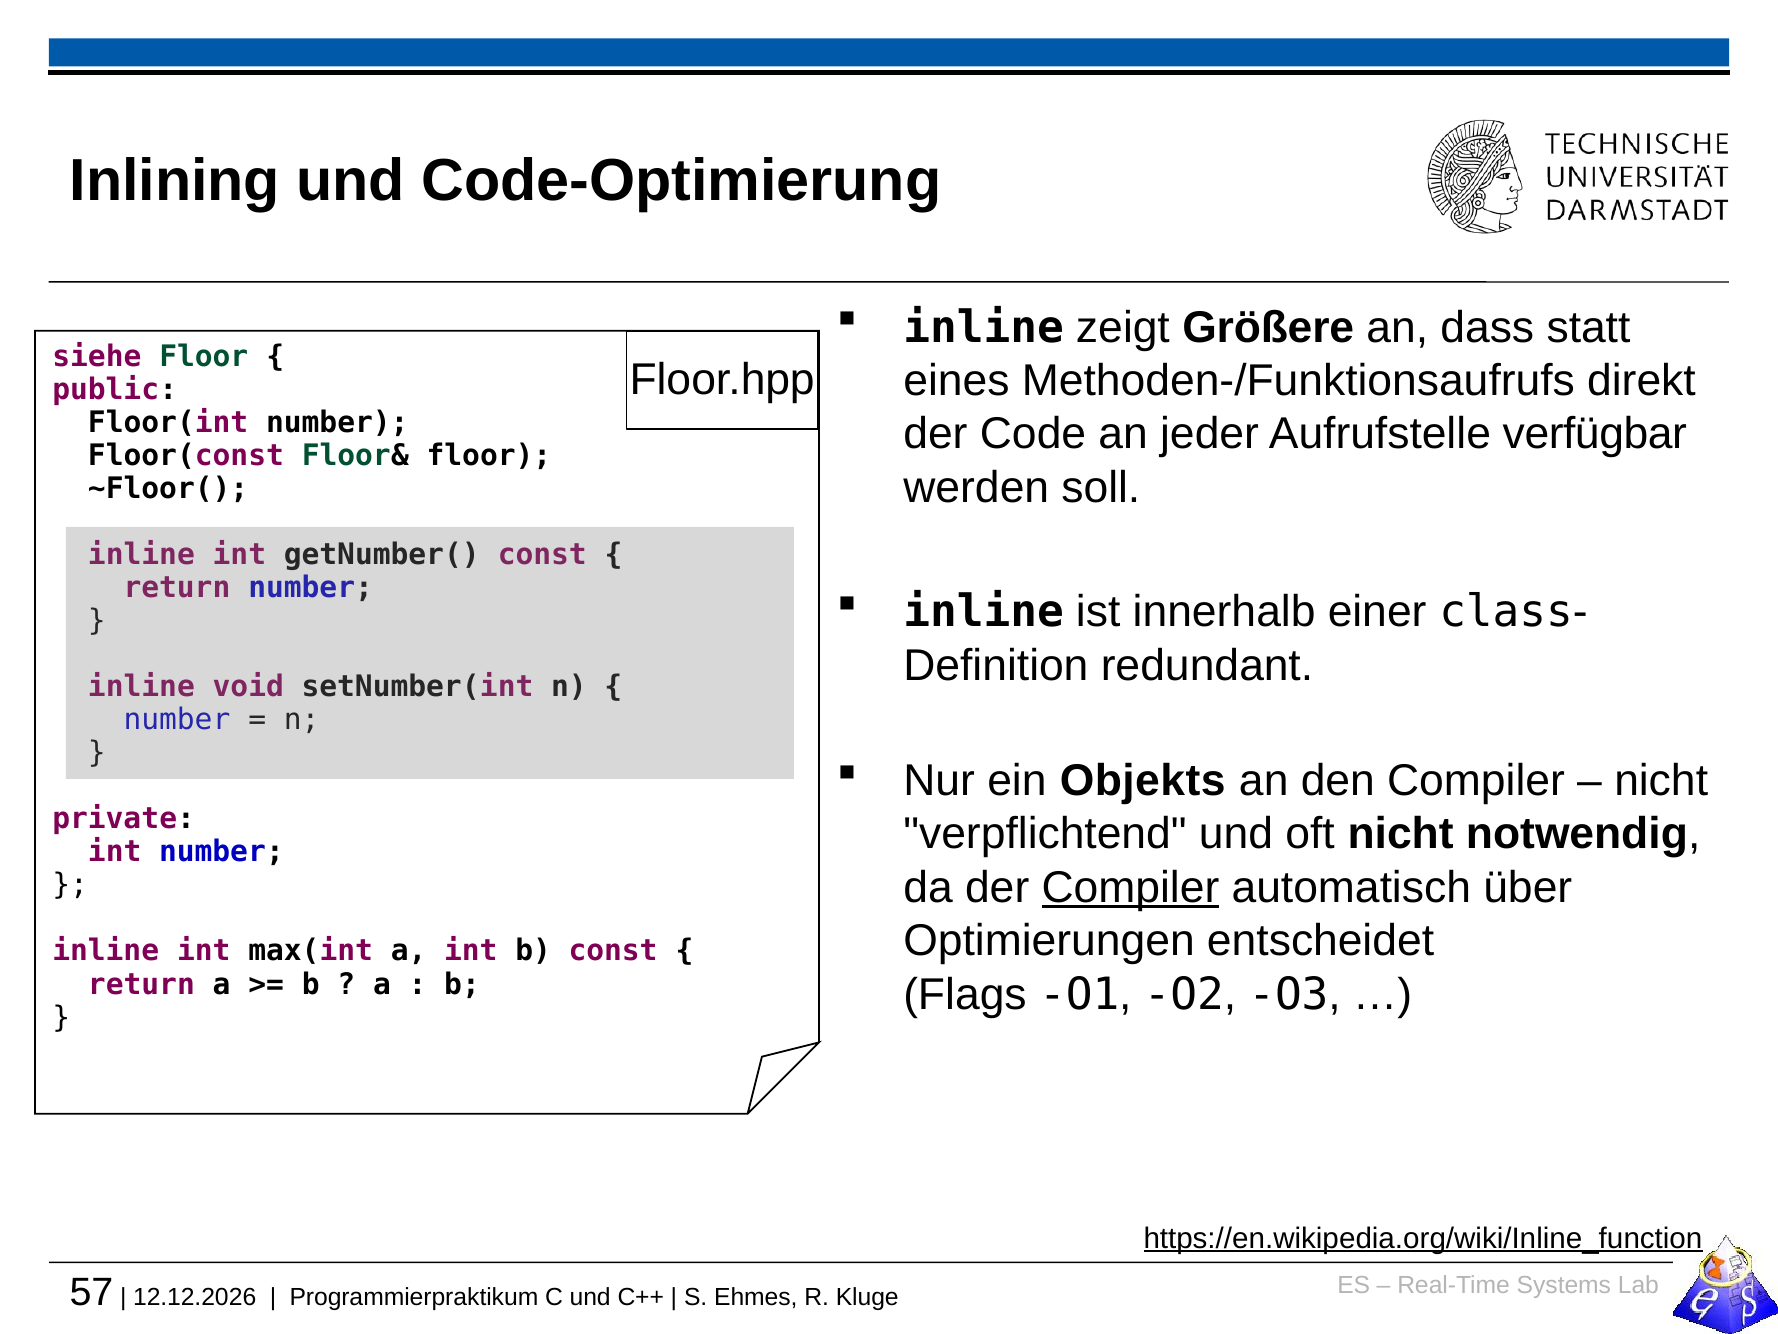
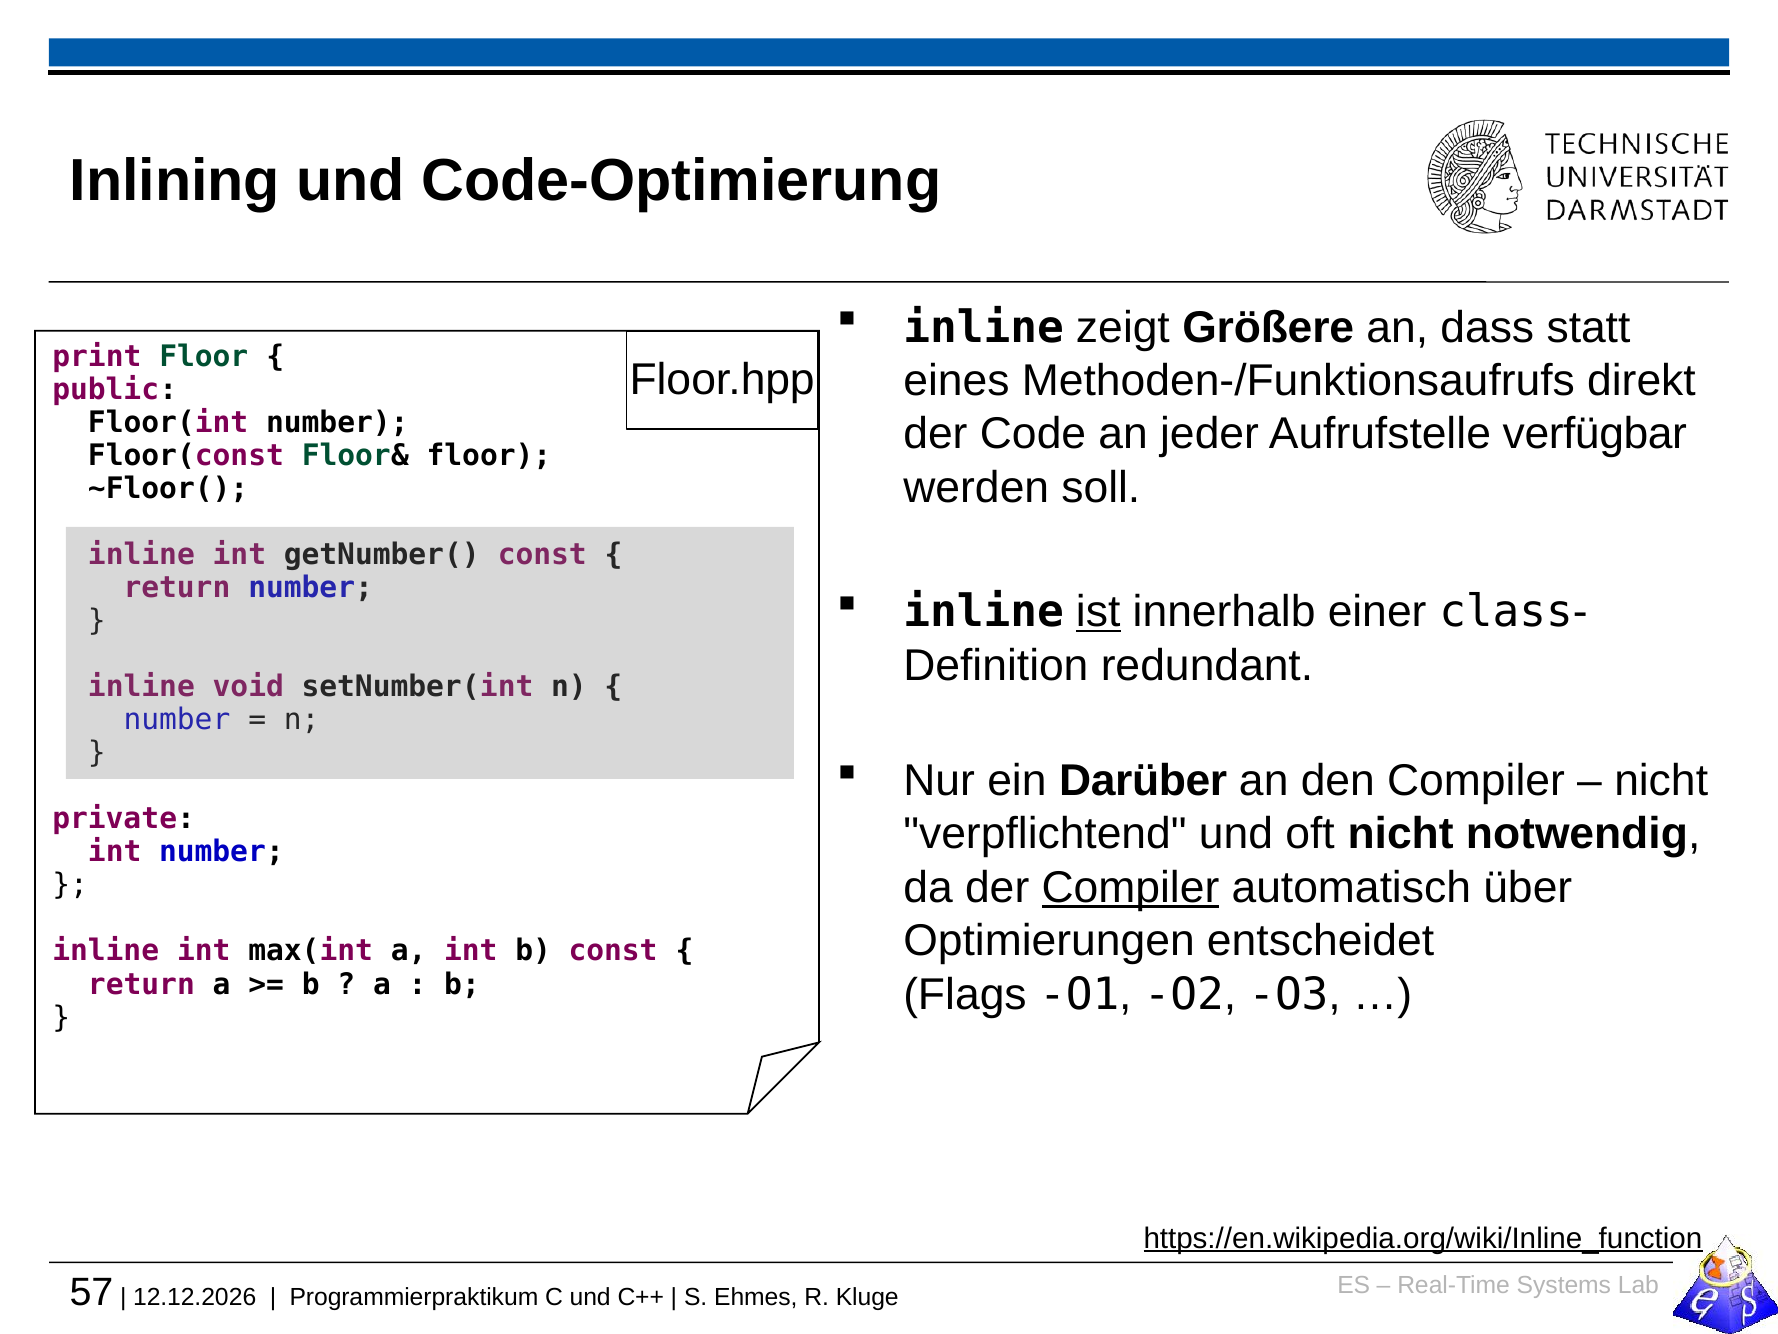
siehe: siehe -> print
ist underline: none -> present
Objekts: Objekts -> Darüber
